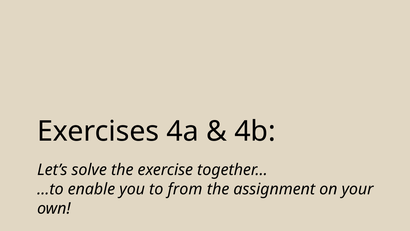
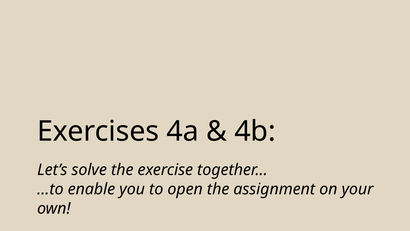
from: from -> open
